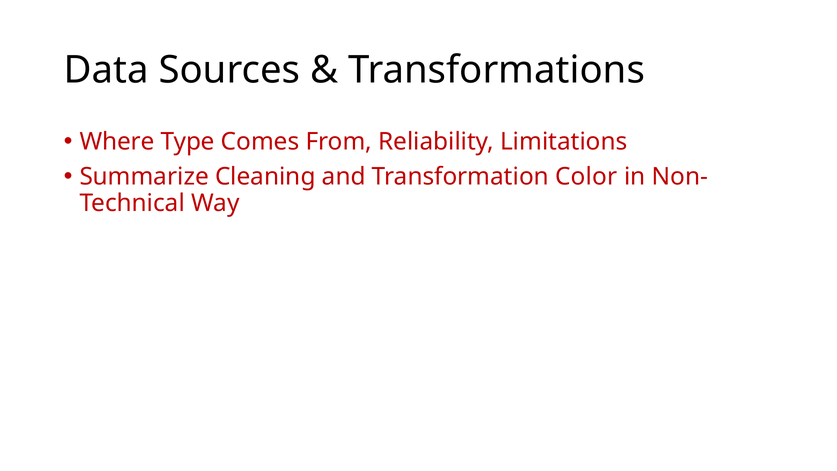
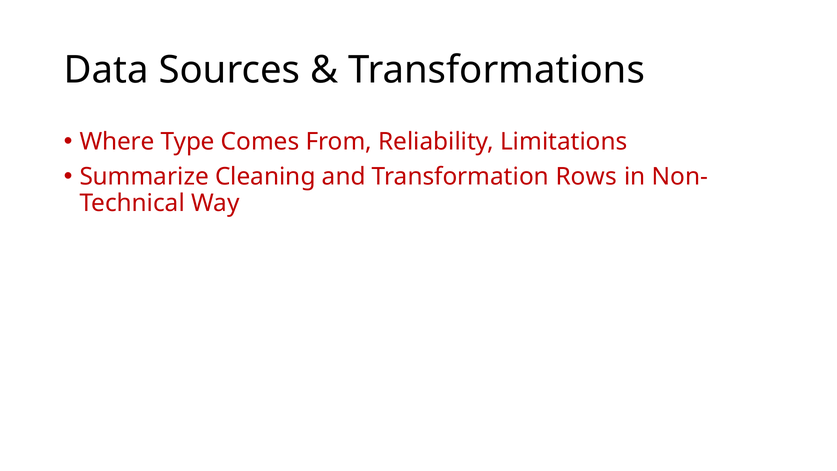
Color: Color -> Rows
